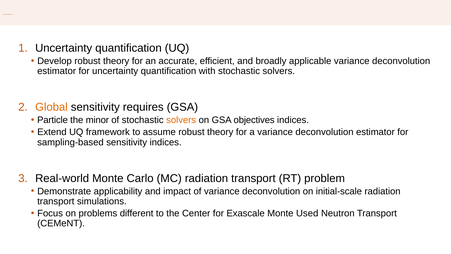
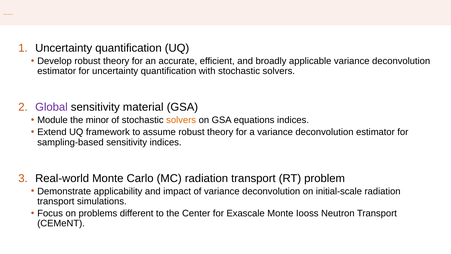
Global colour: orange -> purple
requires: requires -> material
Particle: Particle -> Module
GSA objectives: objectives -> equations
Used: Used -> Iooss
